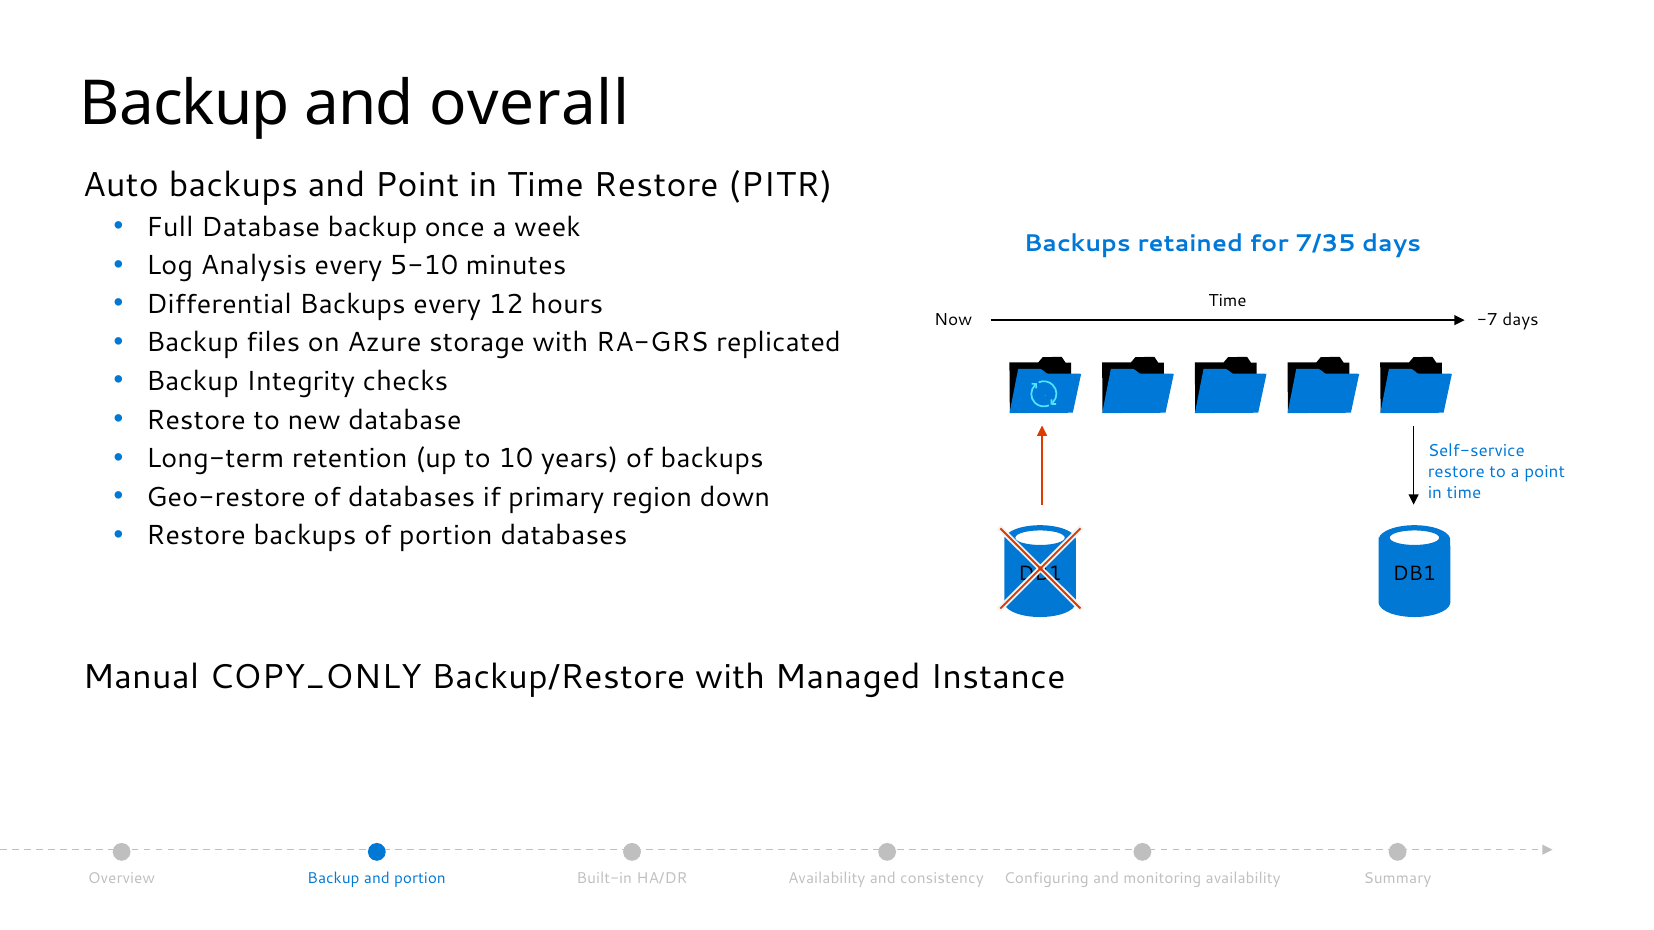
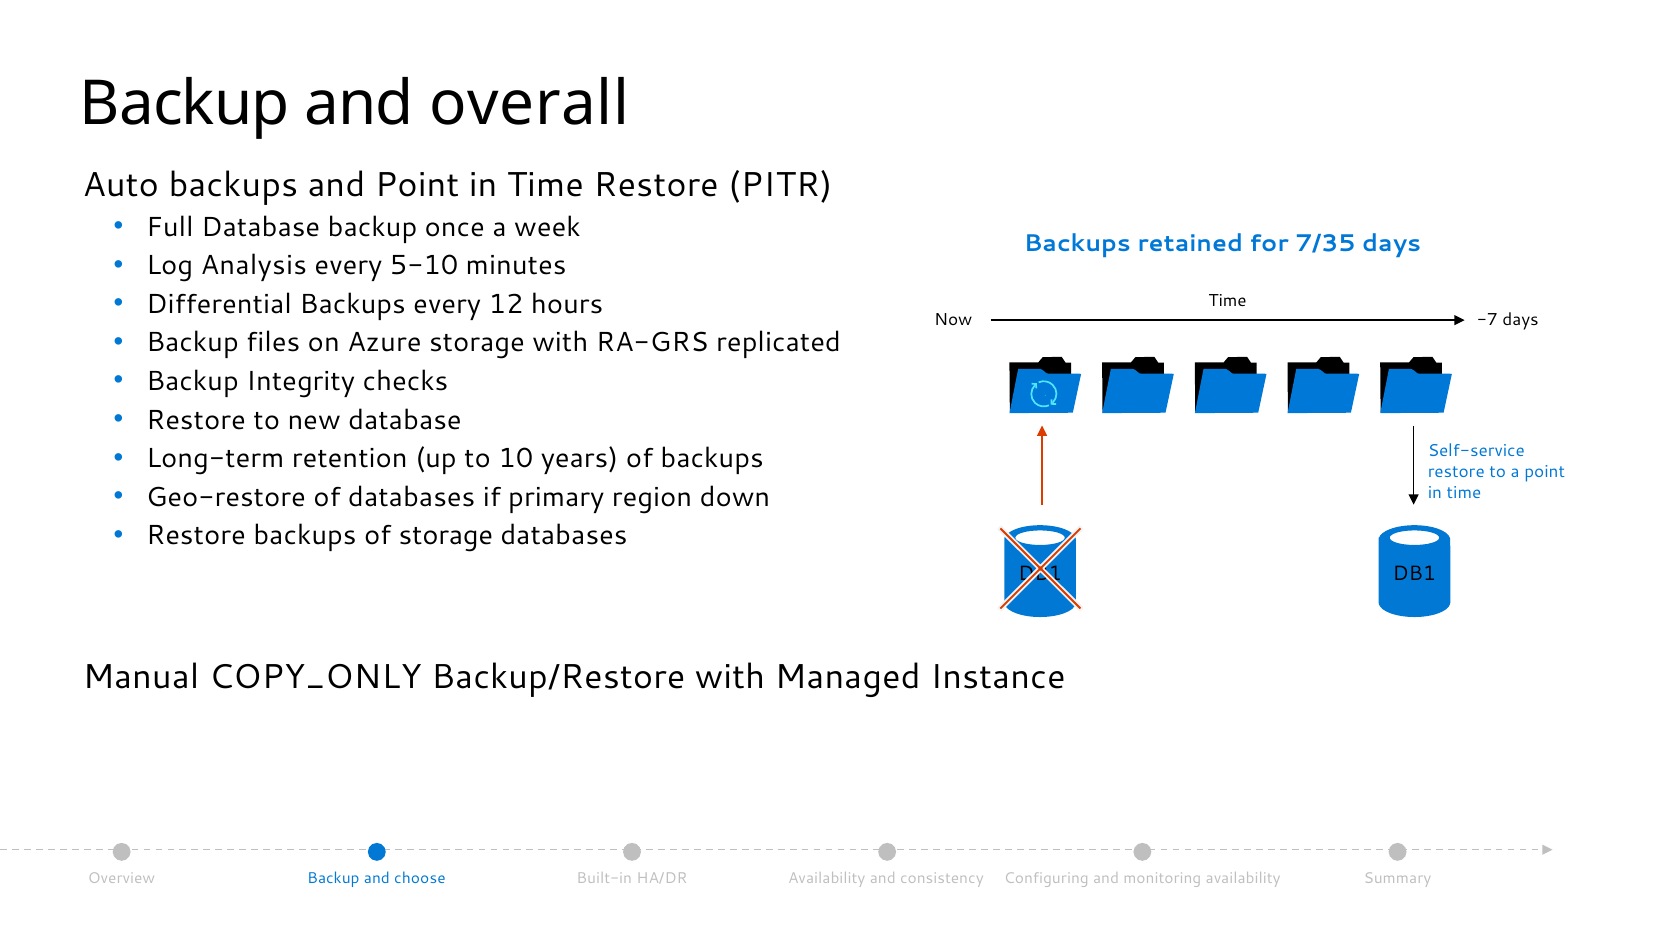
of portion: portion -> storage
and portion: portion -> choose
